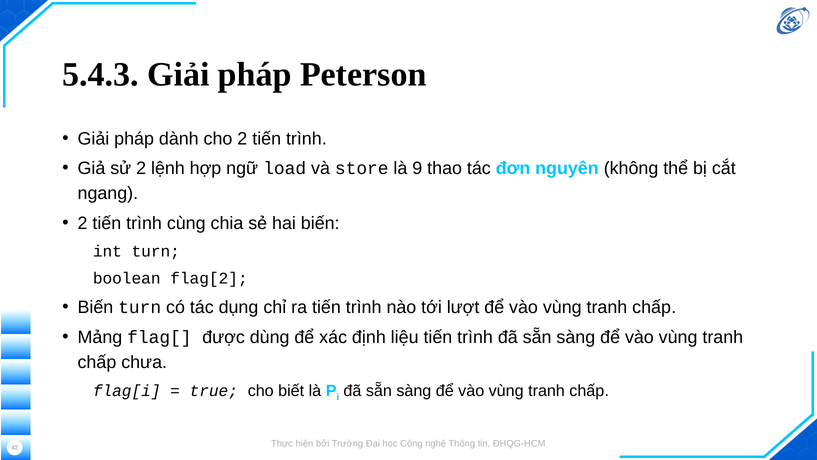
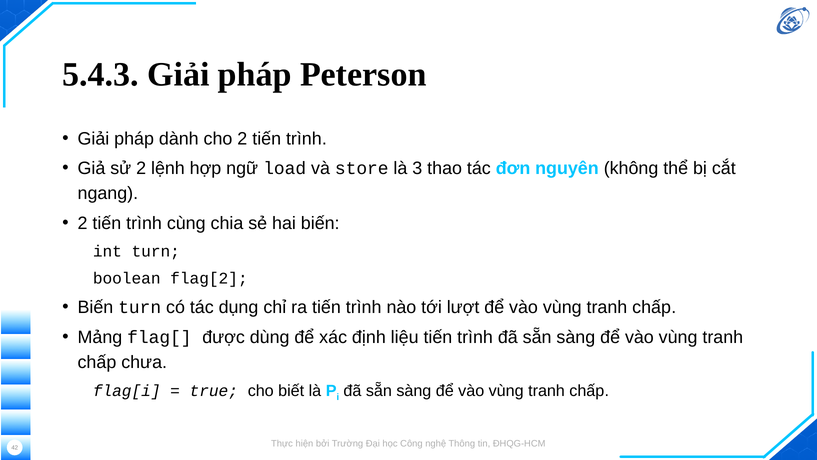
9: 9 -> 3
